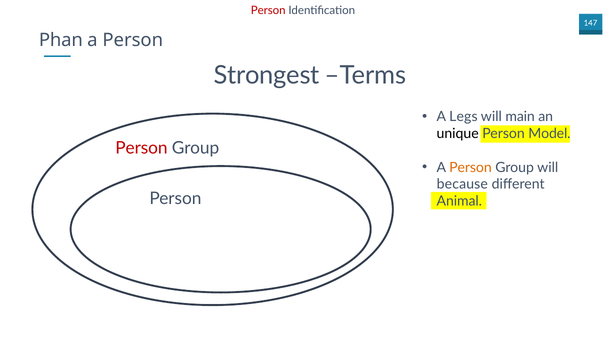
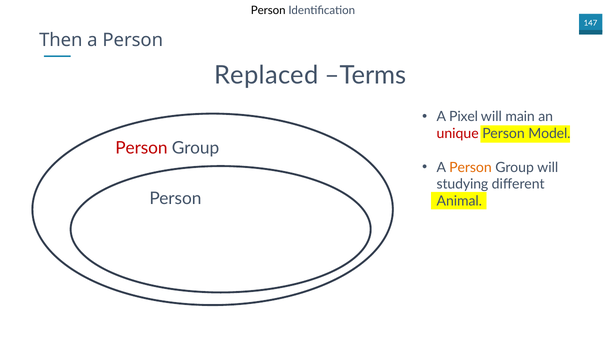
Person at (268, 10) colour: red -> black
Phan: Phan -> Then
Strongest: Strongest -> Replaced
Legs: Legs -> Pixel
unique colour: black -> red
because: because -> studying
